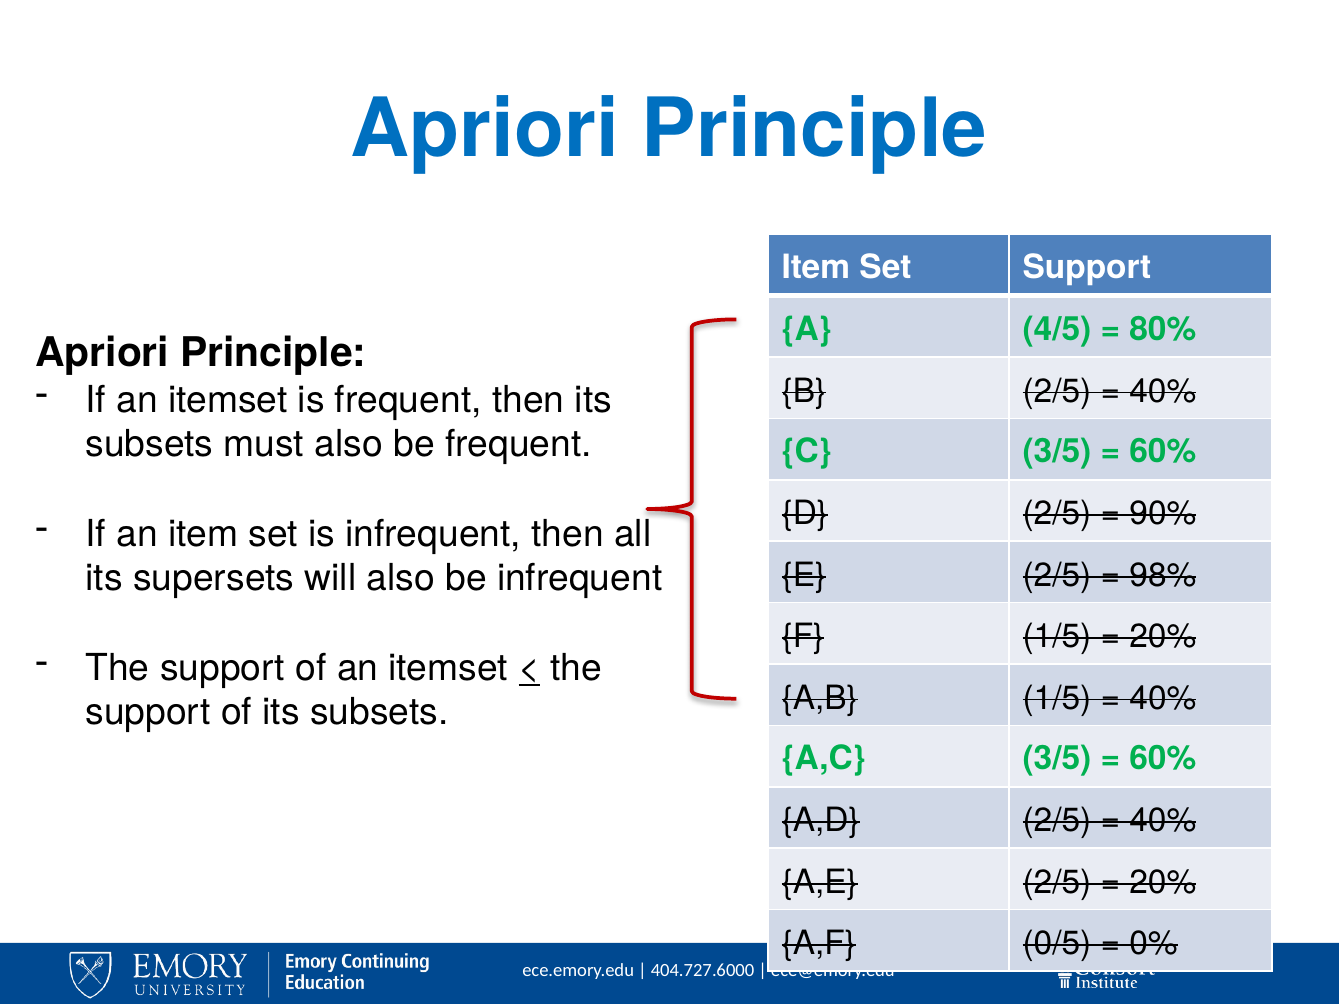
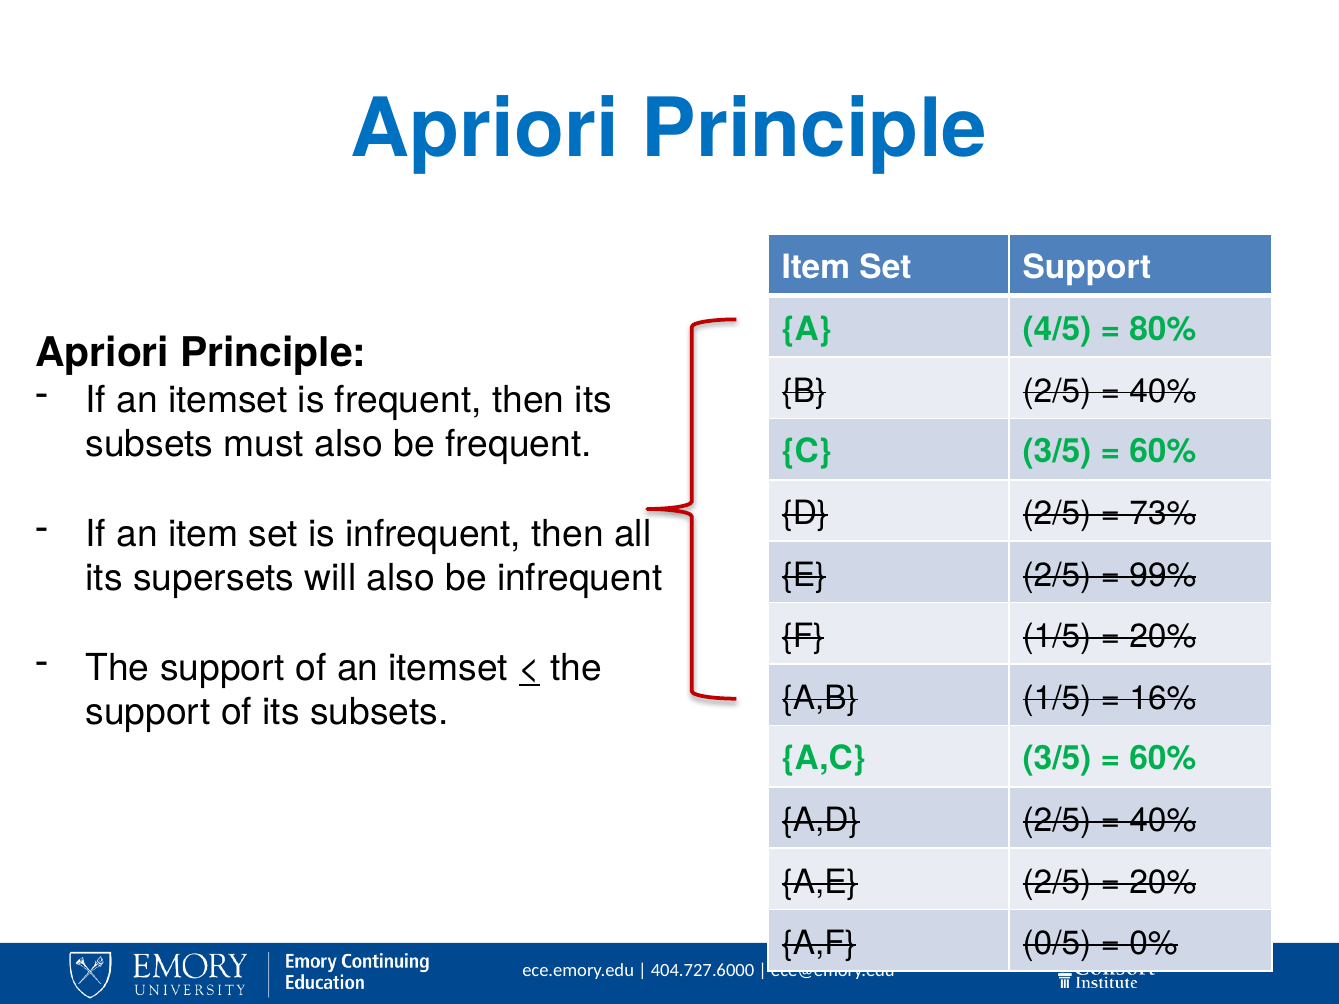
90%: 90% -> 73%
98%: 98% -> 99%
40% at (1163, 698): 40% -> 16%
